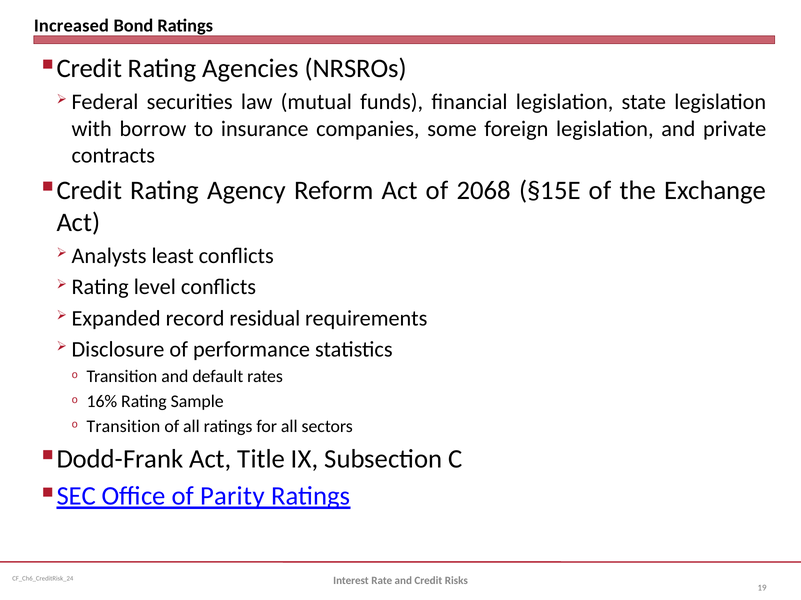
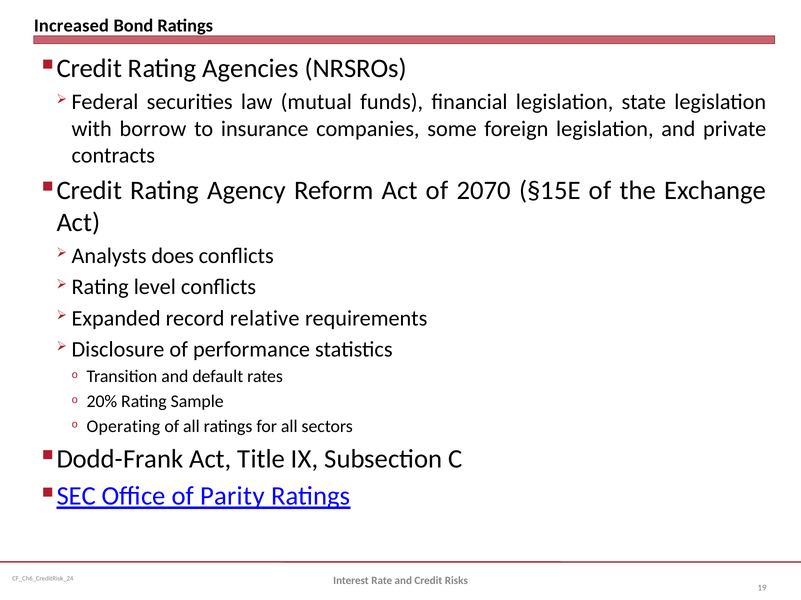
2068: 2068 -> 2070
least: least -> does
residual: residual -> relative
16%: 16% -> 20%
Transition at (123, 427): Transition -> Operating
